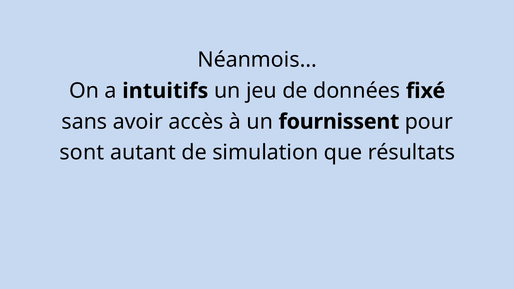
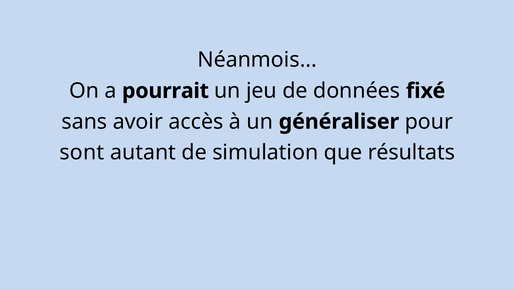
intuitifs: intuitifs -> pourrait
fournissent: fournissent -> généraliser
